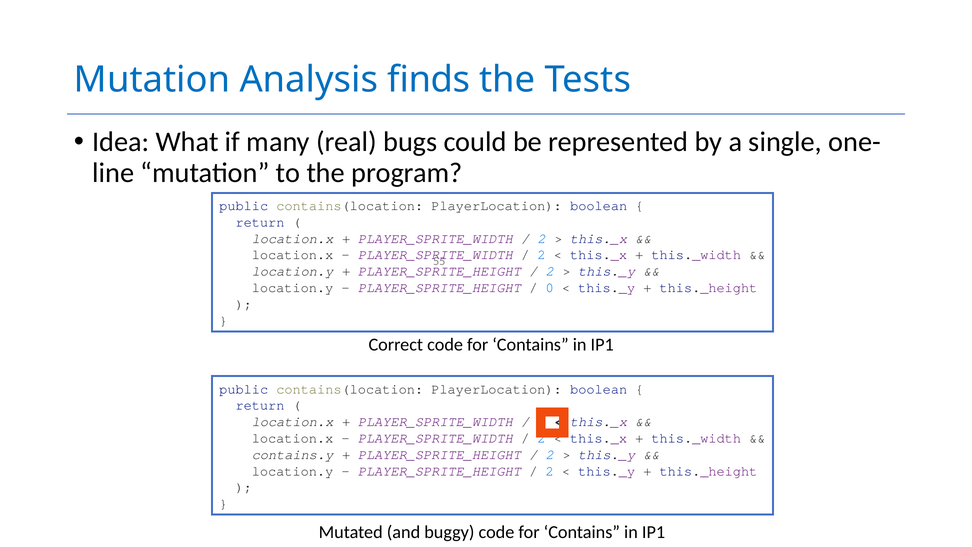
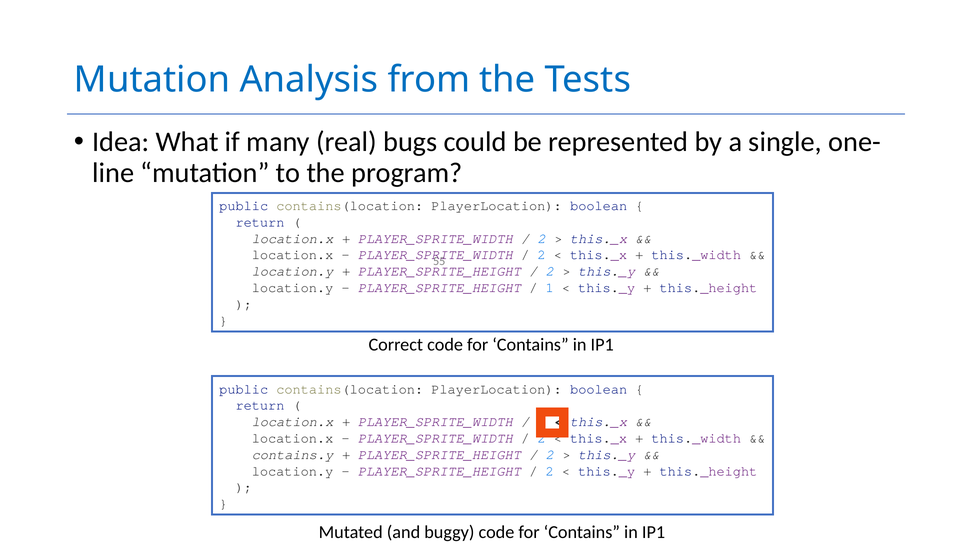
finds: finds -> from
0: 0 -> 1
